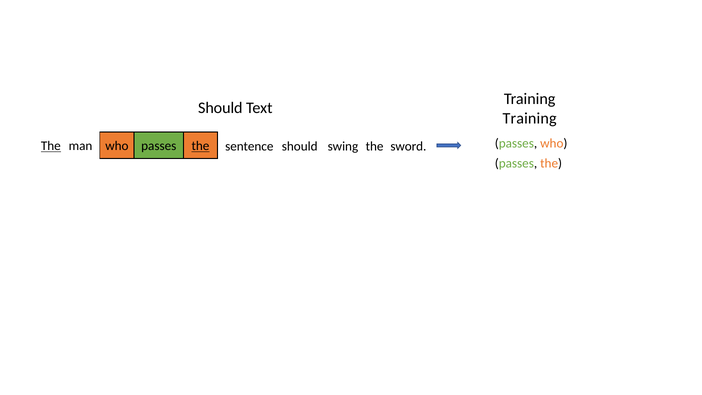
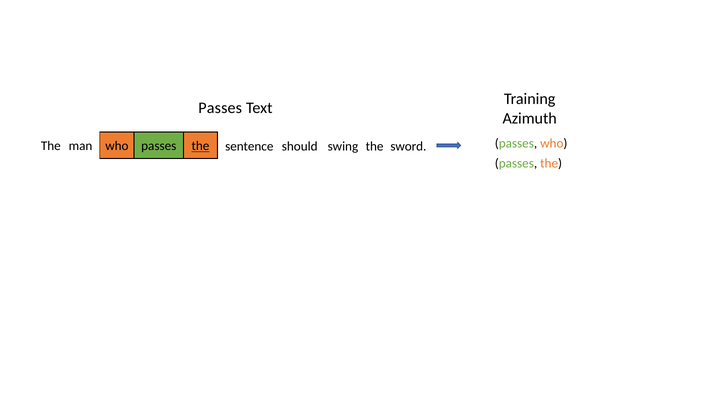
Should at (220, 108): Should -> Passes
Training at (530, 118): Training -> Azimuth
The at (51, 146) underline: present -> none
